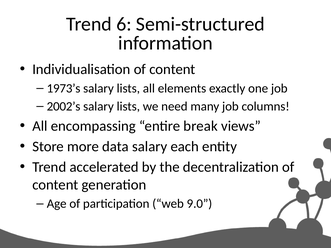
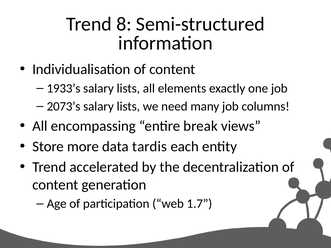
6: 6 -> 8
1973’s: 1973’s -> 1933’s
2002’s: 2002’s -> 2073’s
data salary: salary -> tardis
9.0: 9.0 -> 1.7
